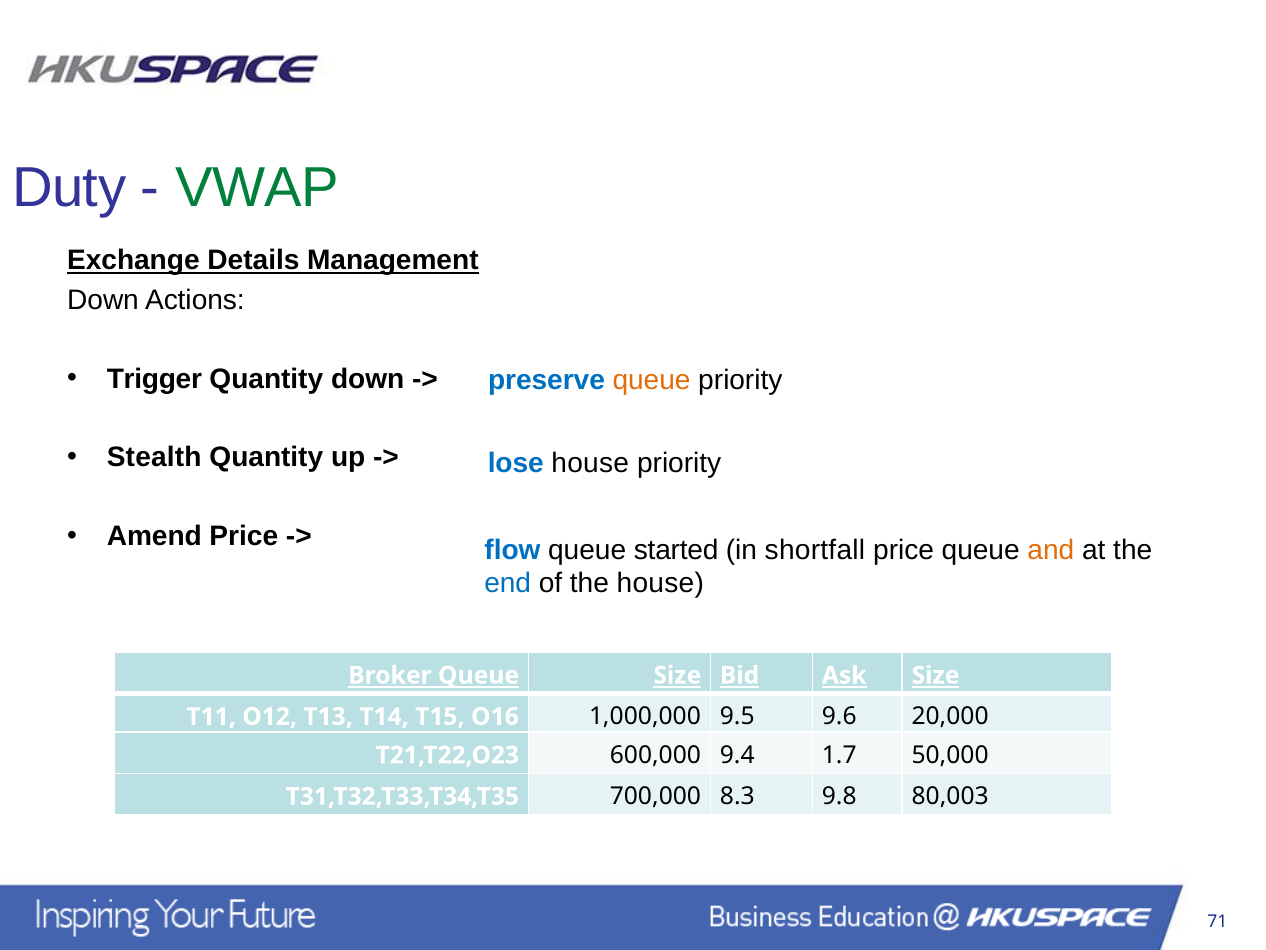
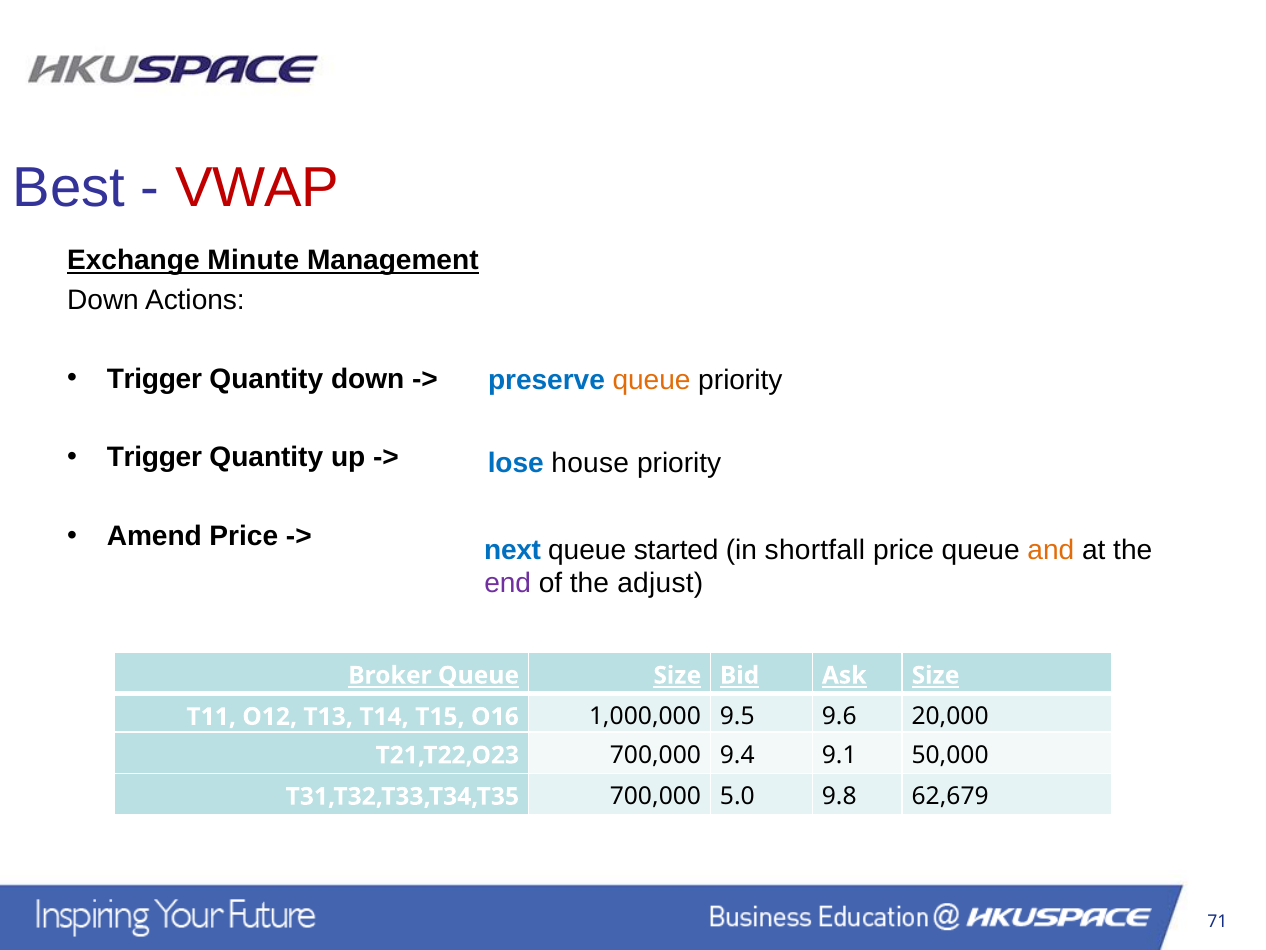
Duty: Duty -> Best
VWAP colour: green -> red
Details: Details -> Minute
Stealth at (154, 457): Stealth -> Trigger
flow: flow -> next
end colour: blue -> purple
the house: house -> adjust
600,000 at (655, 755): 600,000 -> 700,000
1.7: 1.7 -> 9.1
8.3: 8.3 -> 5.0
80,003: 80,003 -> 62,679
